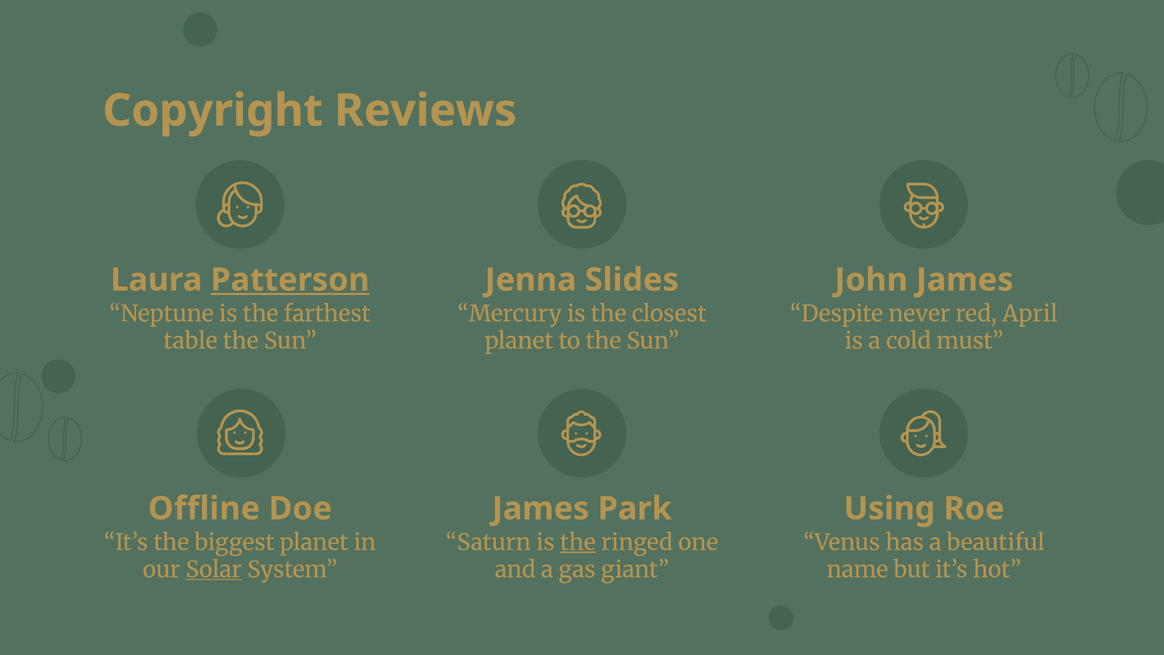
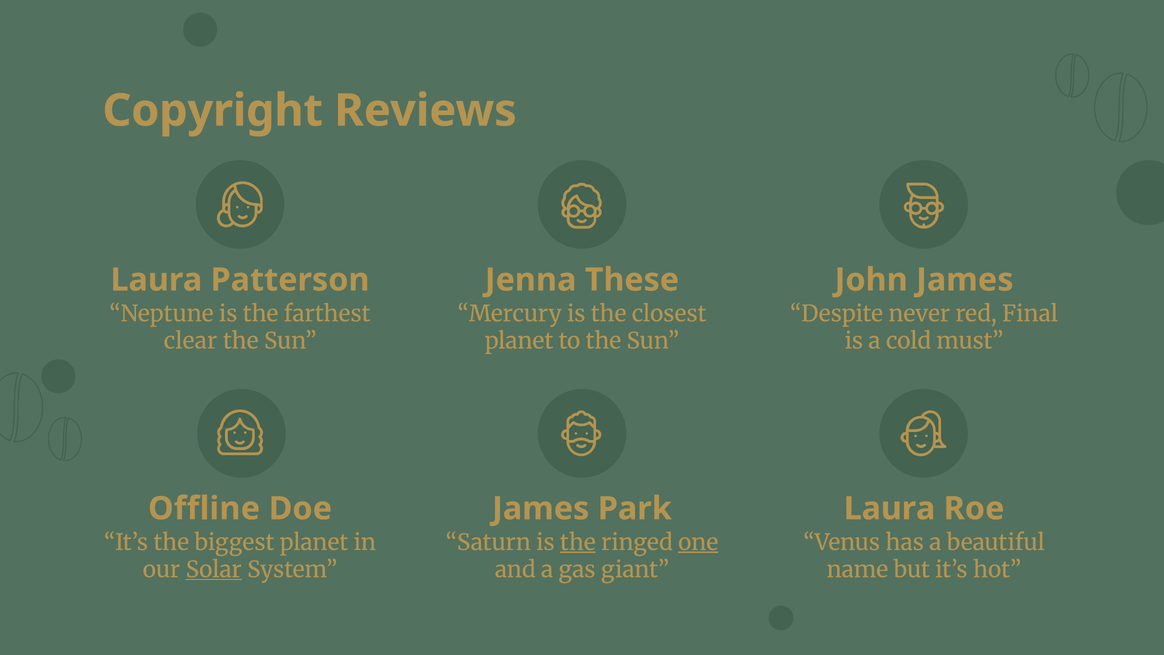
Patterson underline: present -> none
Slides: Slides -> These
April: April -> Final
table: table -> clear
Using at (889, 508): Using -> Laura
one underline: none -> present
